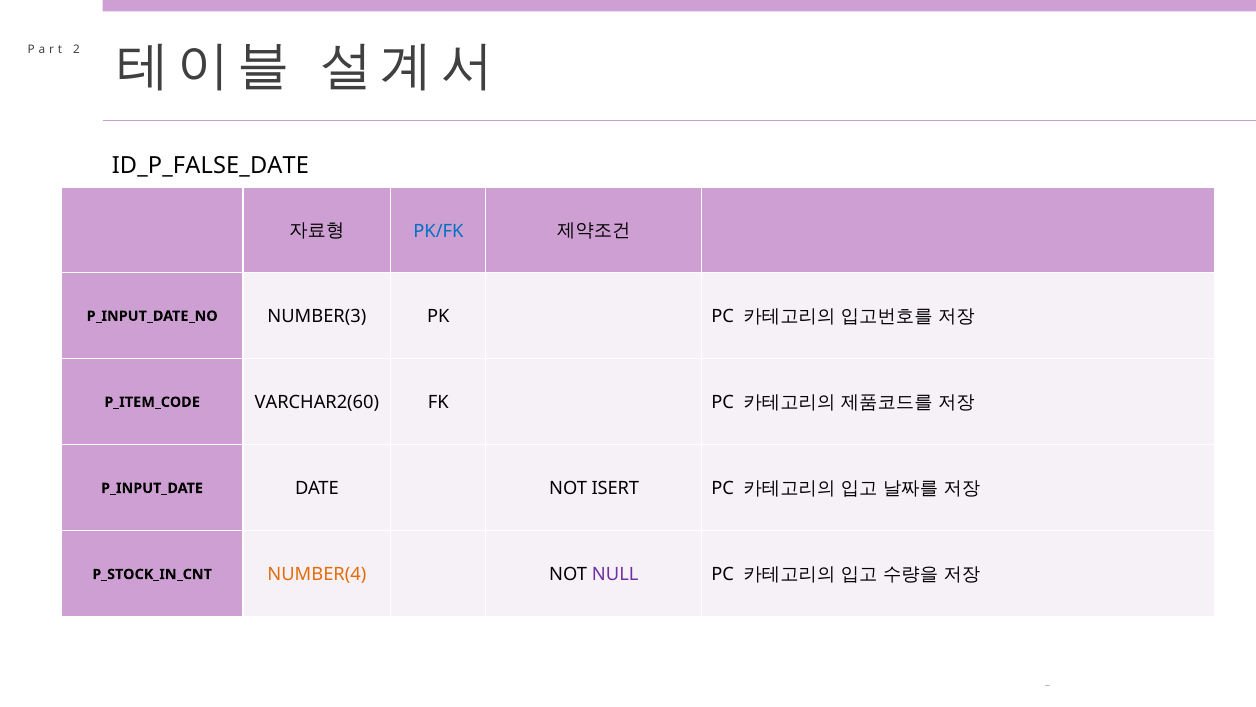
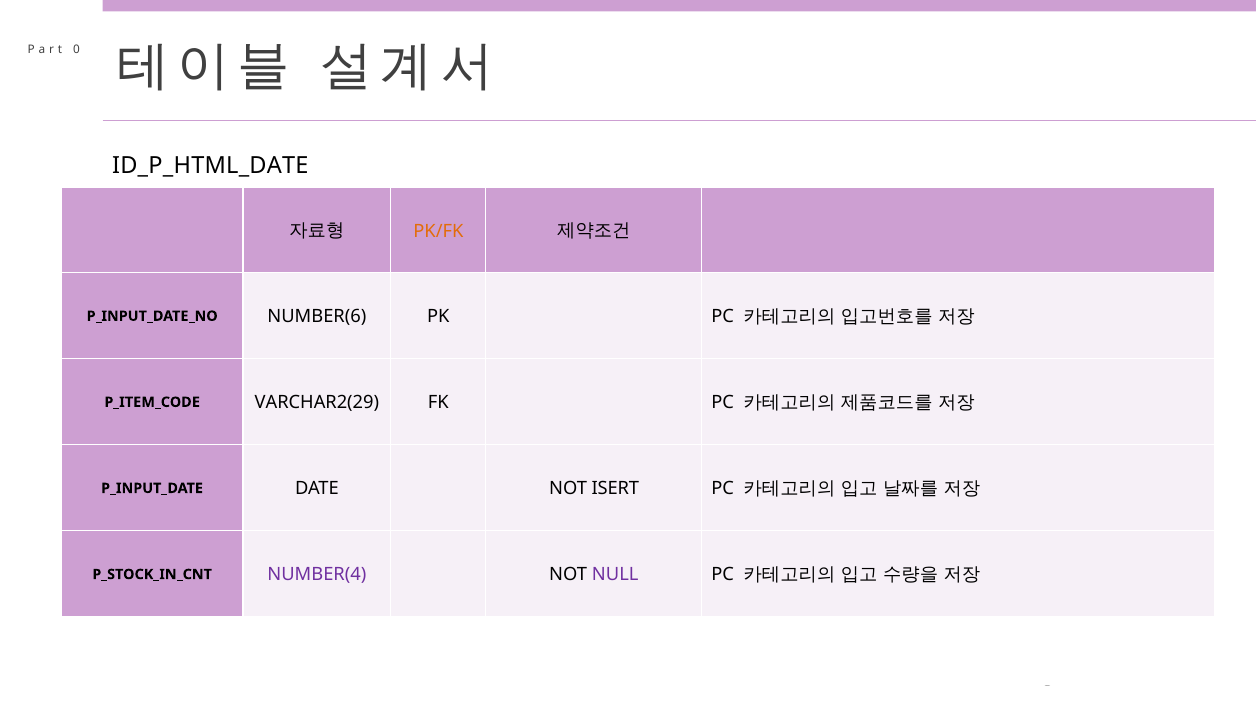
2: 2 -> 0
ID_P_FALSE_DATE: ID_P_FALSE_DATE -> ID_P_HTML_DATE
PK/FK colour: blue -> orange
NUMBER(3: NUMBER(3 -> NUMBER(6
VARCHAR2(60: VARCHAR2(60 -> VARCHAR2(29
NUMBER(4 colour: orange -> purple
